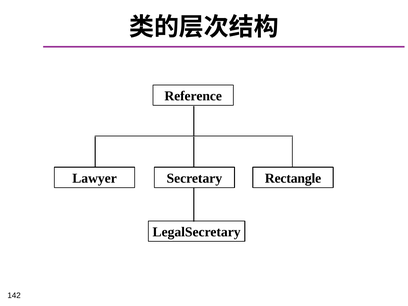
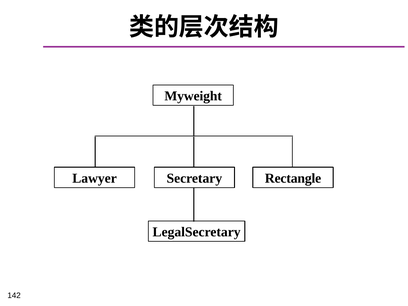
Reference: Reference -> Myweight
